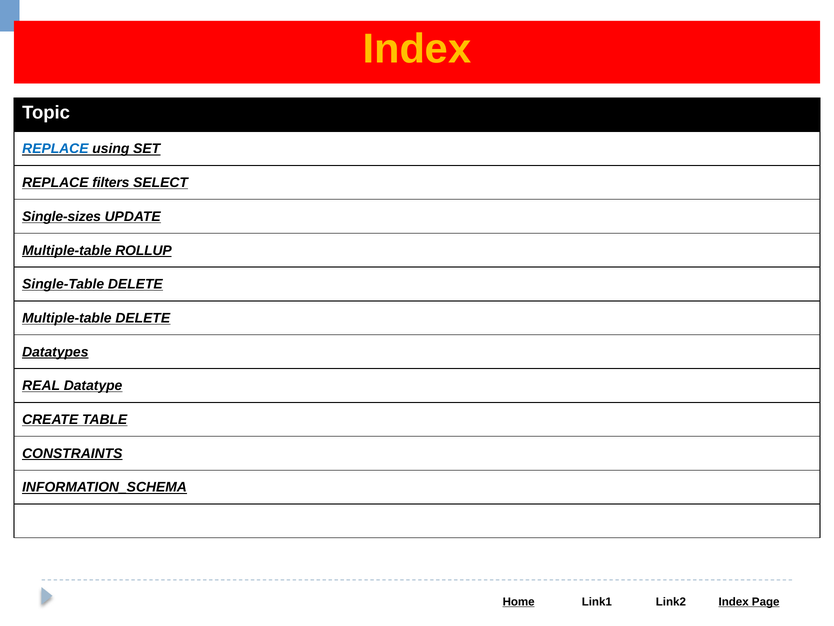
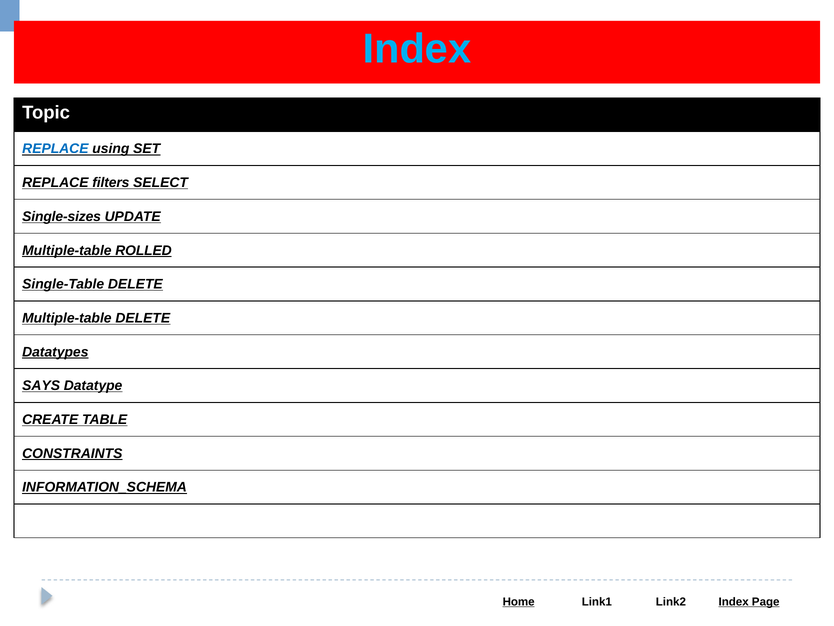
Index at (417, 49) colour: yellow -> light blue
ROLLUP: ROLLUP -> ROLLED
REAL: REAL -> SAYS
